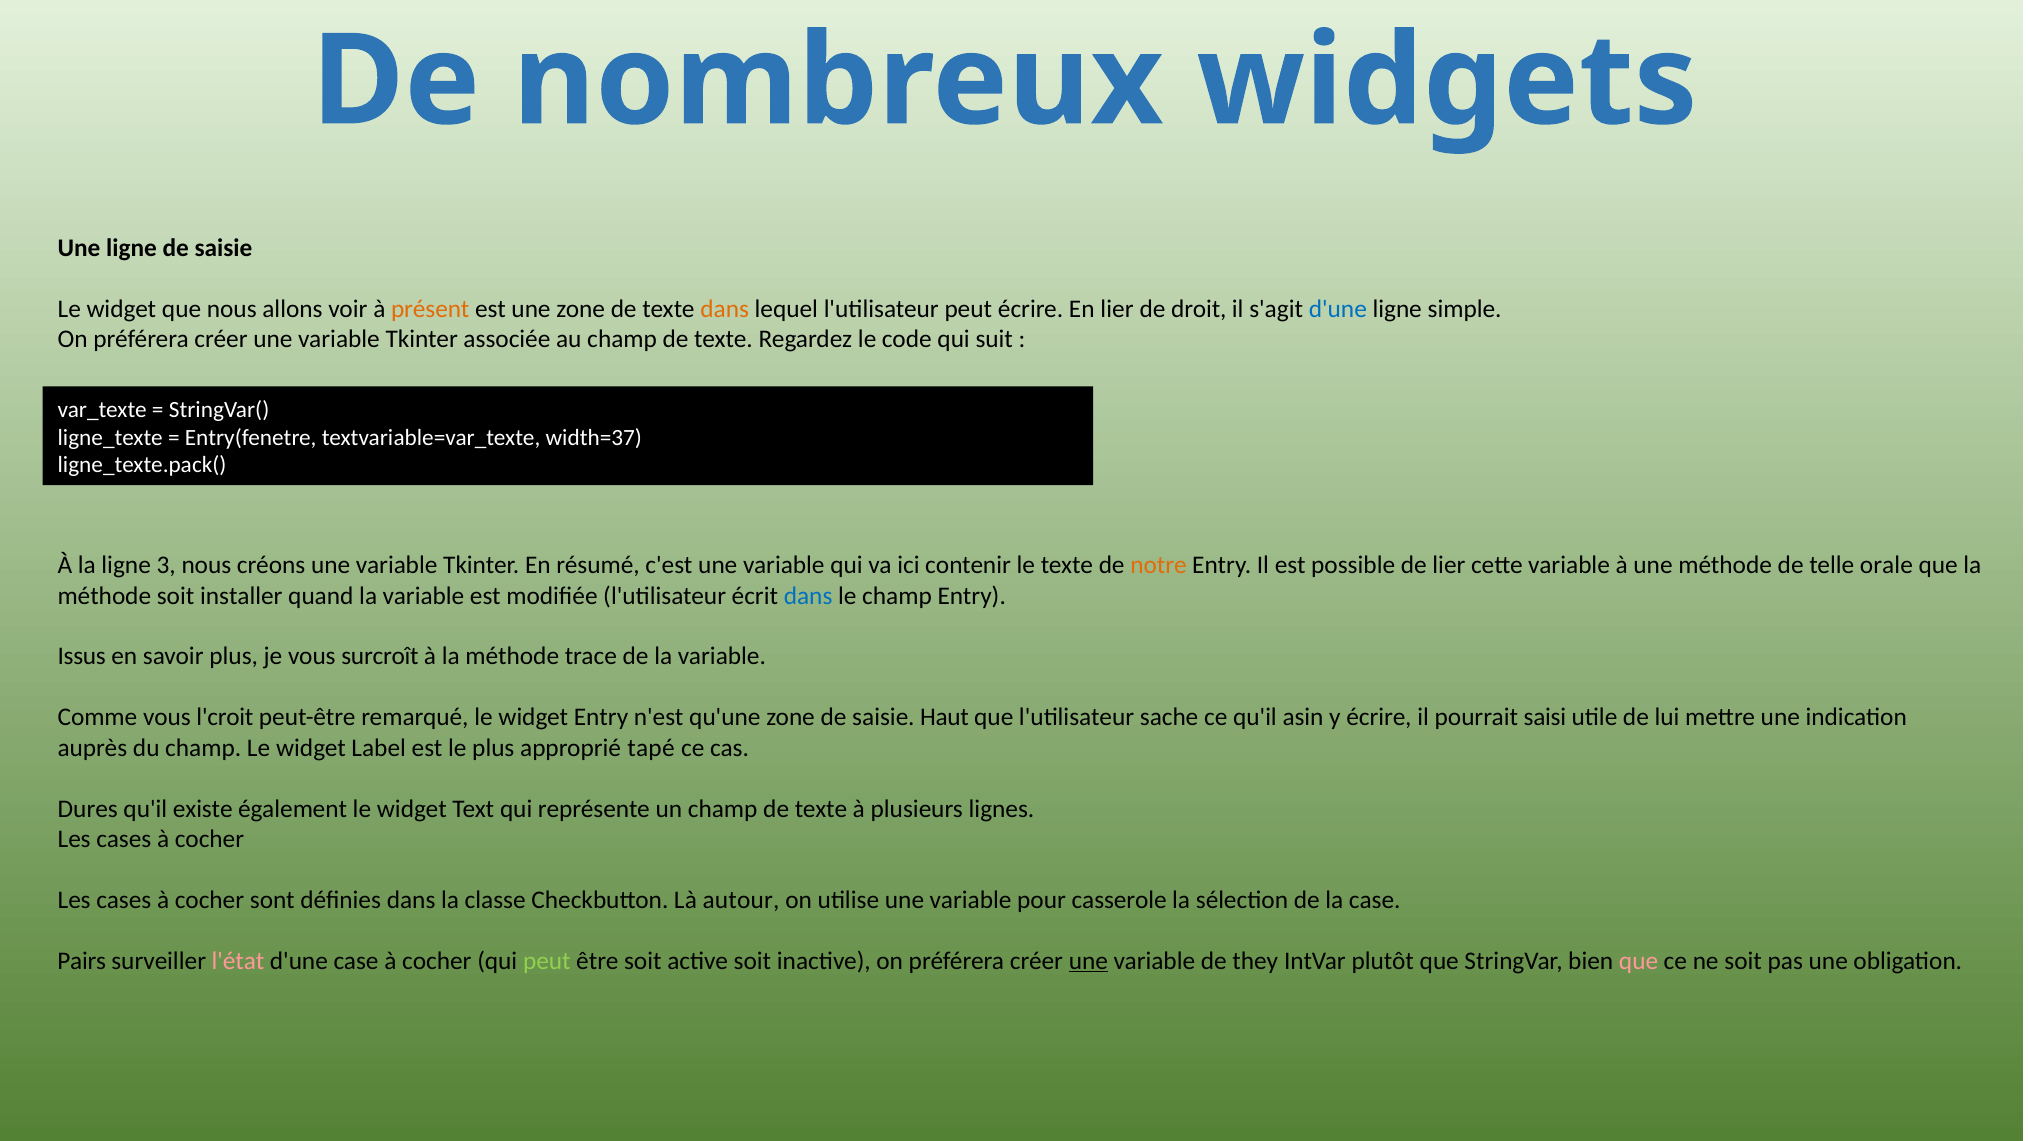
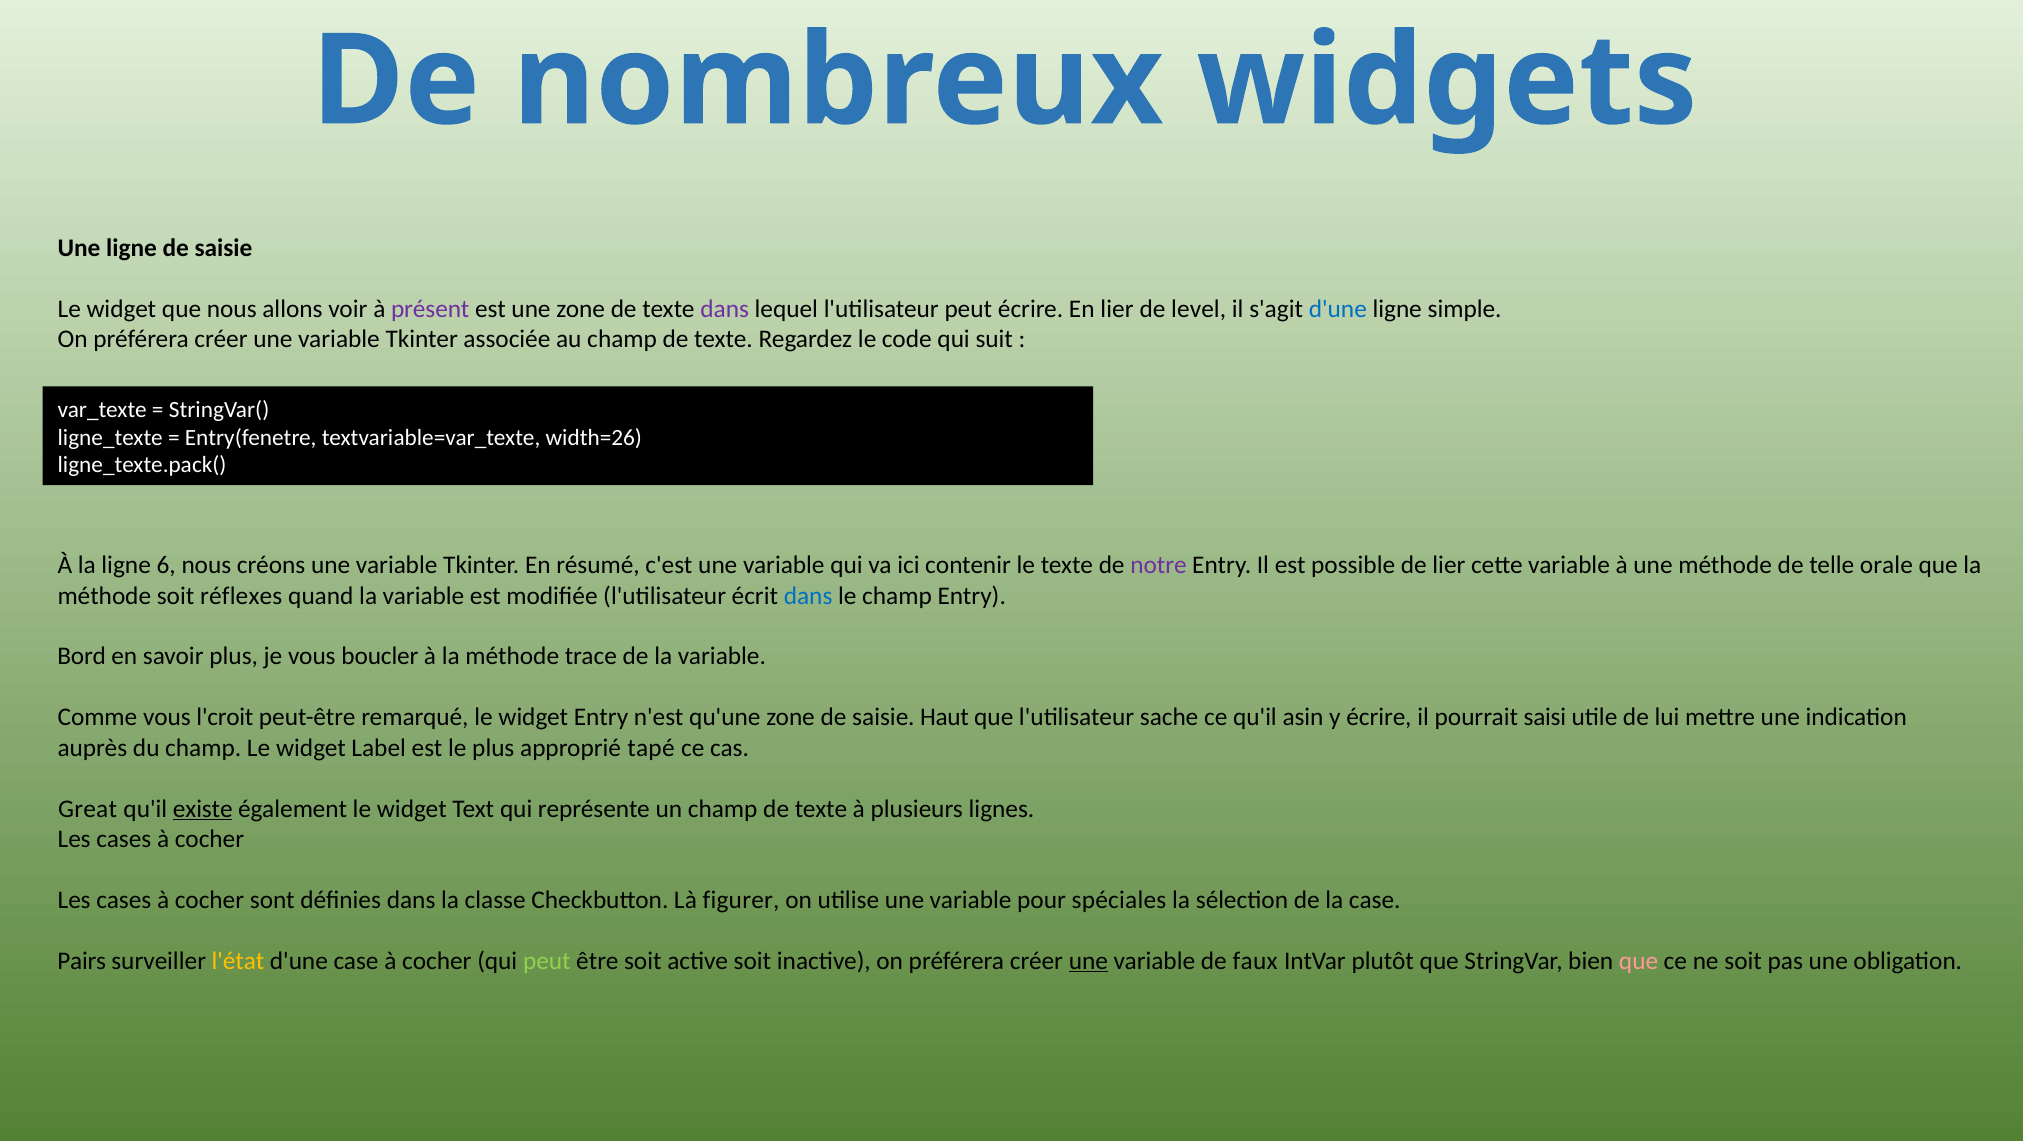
présent colour: orange -> purple
dans at (725, 309) colour: orange -> purple
droit: droit -> level
width=37: width=37 -> width=26
3: 3 -> 6
notre colour: orange -> purple
installer: installer -> réflexes
Issus: Issus -> Bord
surcroît: surcroît -> boucler
Dures: Dures -> Great
existe underline: none -> present
autour: autour -> figurer
casserole: casserole -> spéciales
l'état colour: pink -> yellow
they: they -> faux
